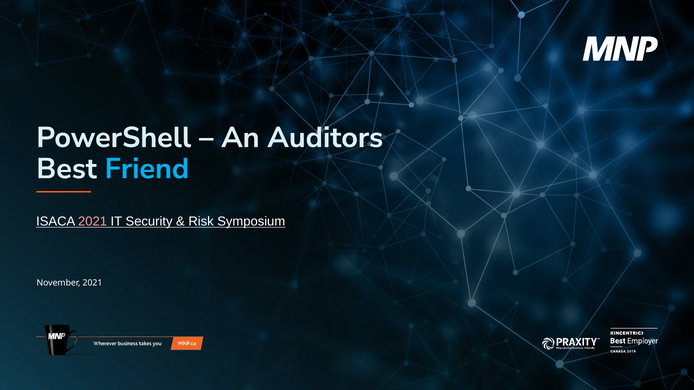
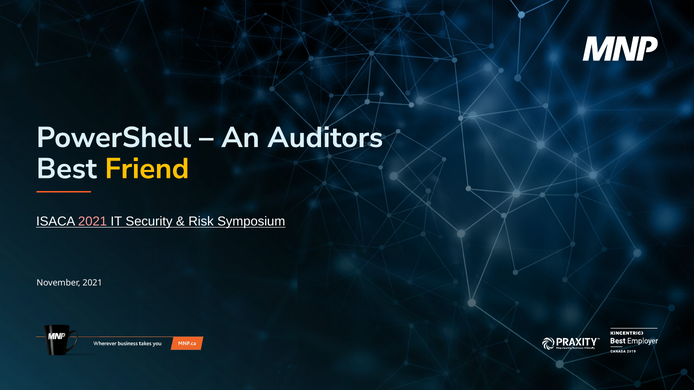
Friend colour: light blue -> yellow
